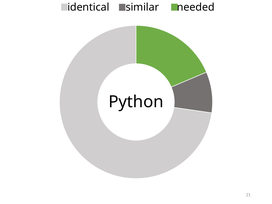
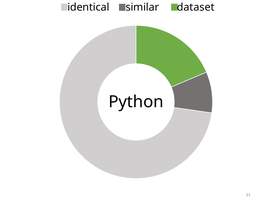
needed: needed -> dataset
